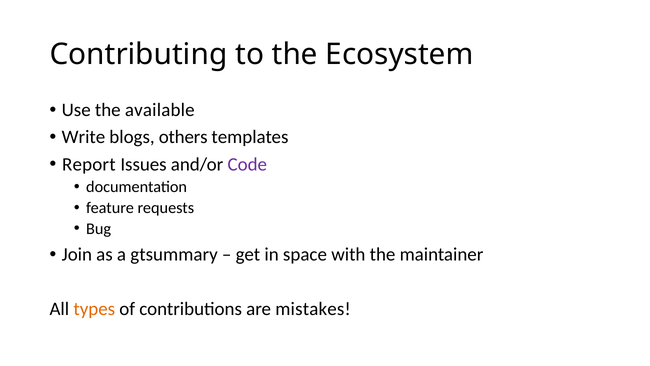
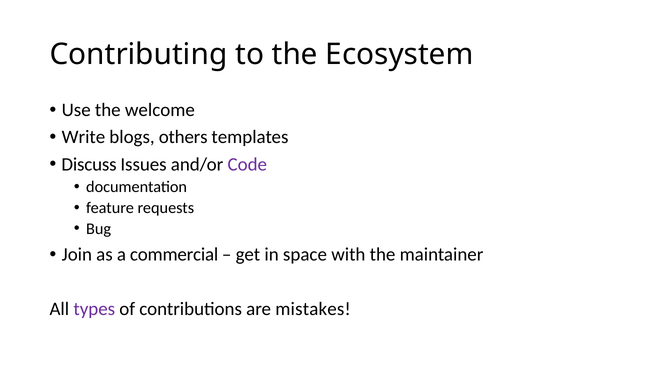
available: available -> welcome
Report: Report -> Discuss
gtsummary: gtsummary -> commercial
types colour: orange -> purple
